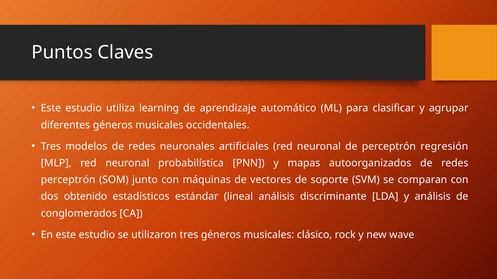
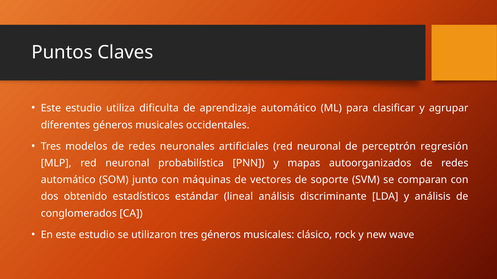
learning: learning -> dificulta
perceptrón at (68, 180): perceptrón -> automático
